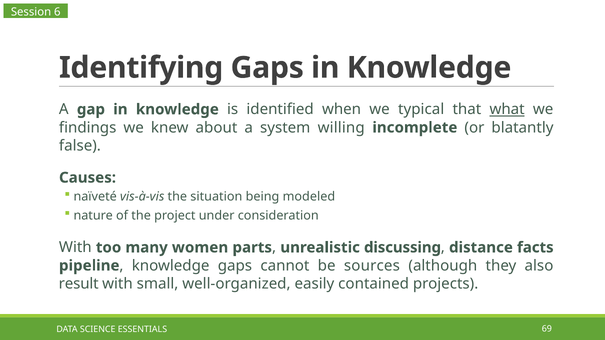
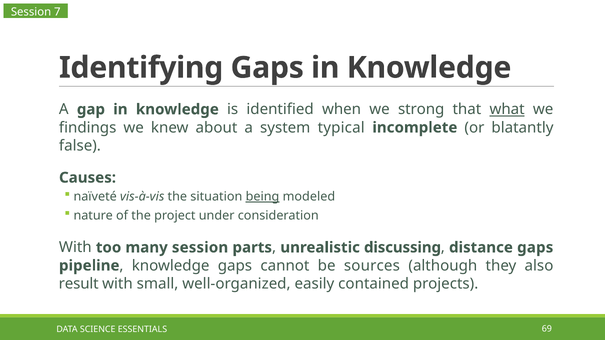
6: 6 -> 7
typical: typical -> strong
willing: willing -> typical
being underline: none -> present
many women: women -> session
distance facts: facts -> gaps
